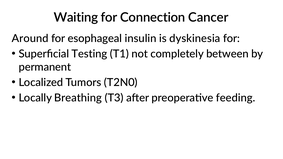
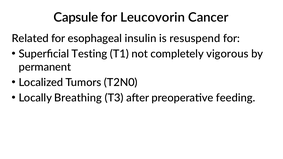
Waiting: Waiting -> Capsule
Connection: Connection -> Leucovorin
Around: Around -> Related
dyskinesia: dyskinesia -> resuspend
between: between -> vigorous
